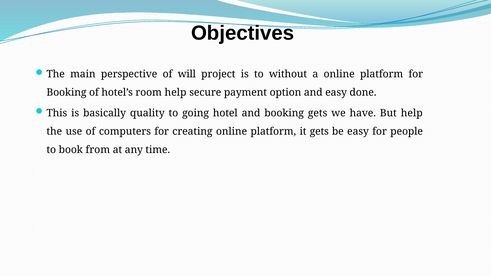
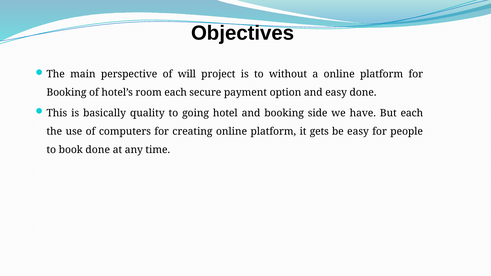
room help: help -> each
booking gets: gets -> side
But help: help -> each
book from: from -> done
